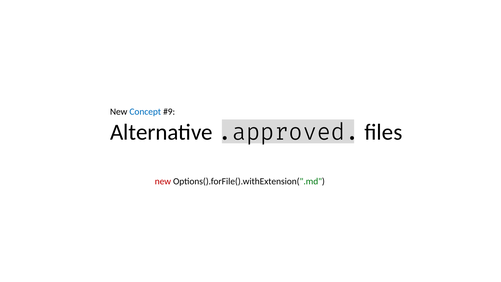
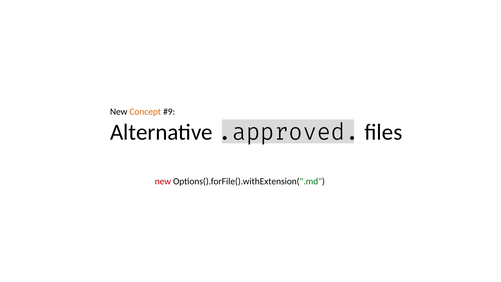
Concept colour: blue -> orange
